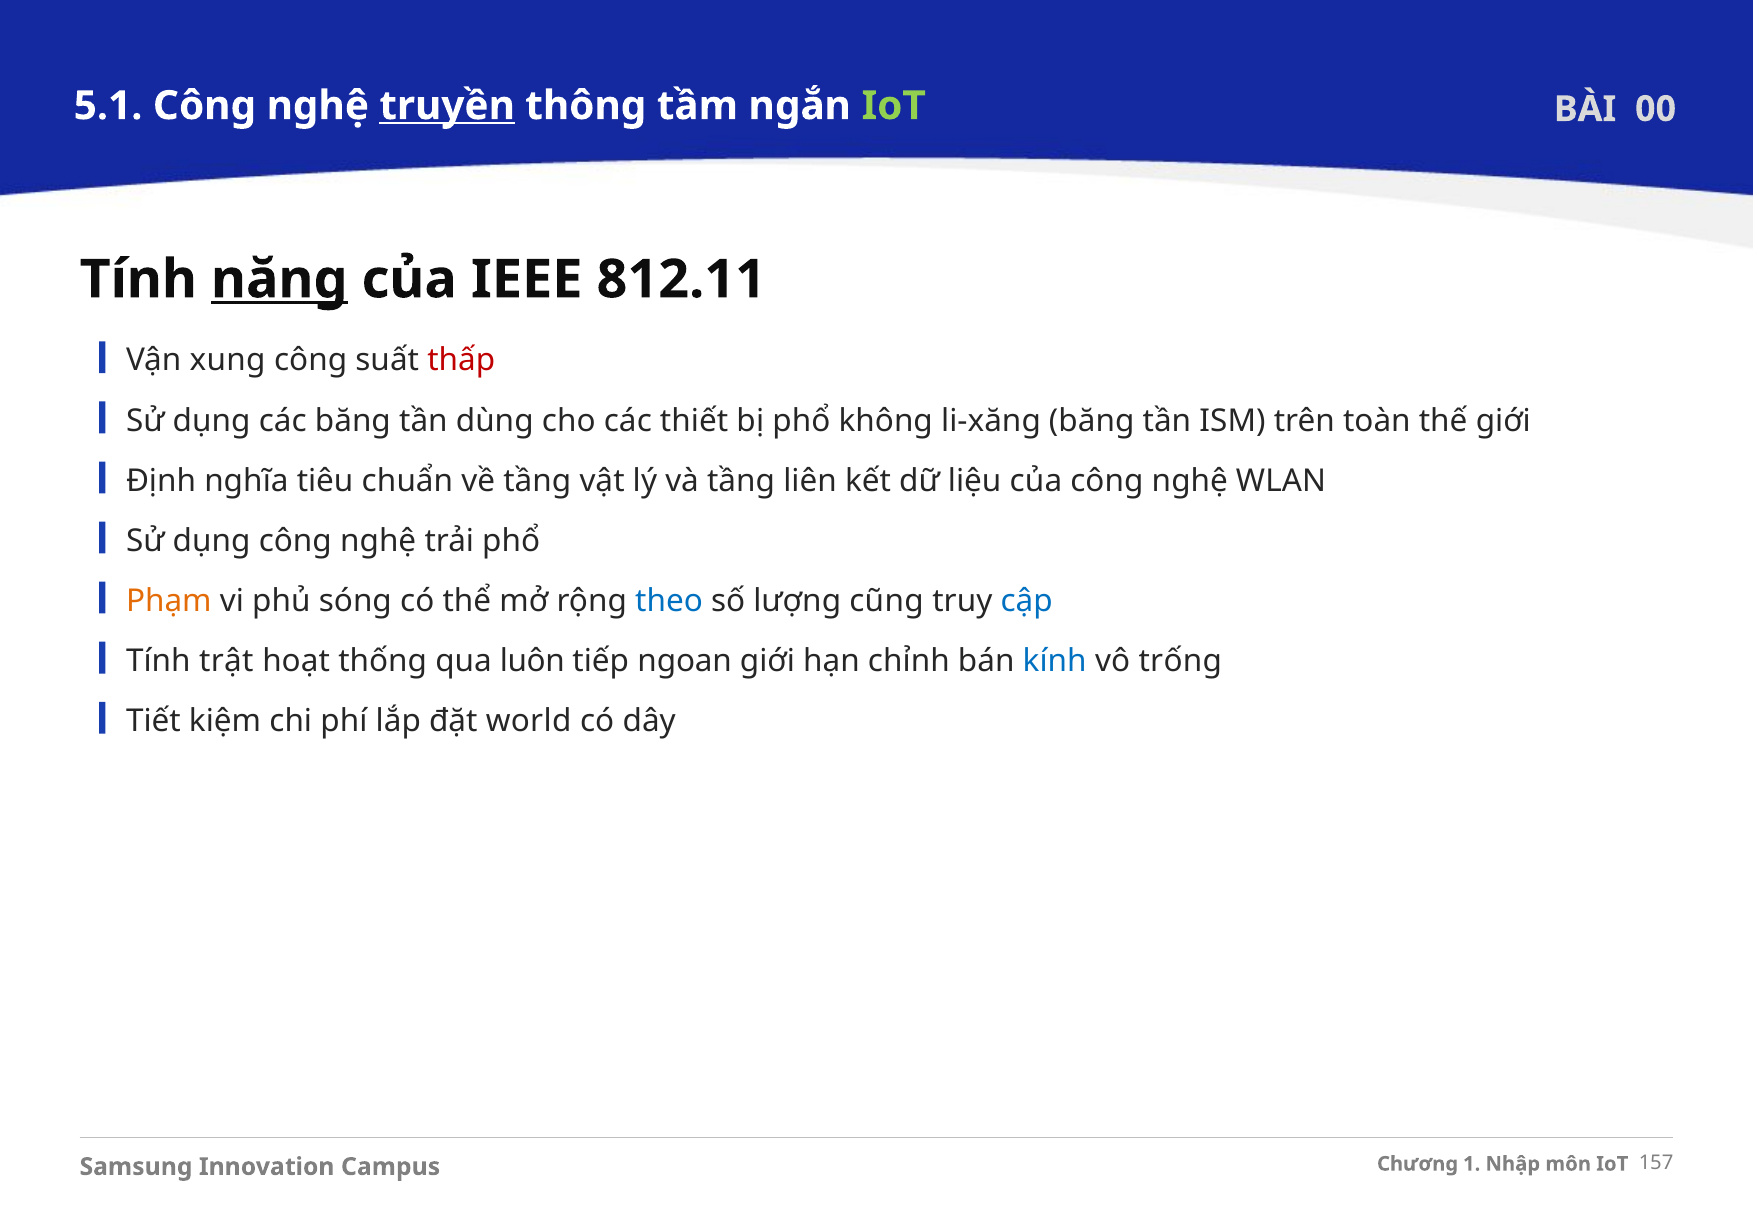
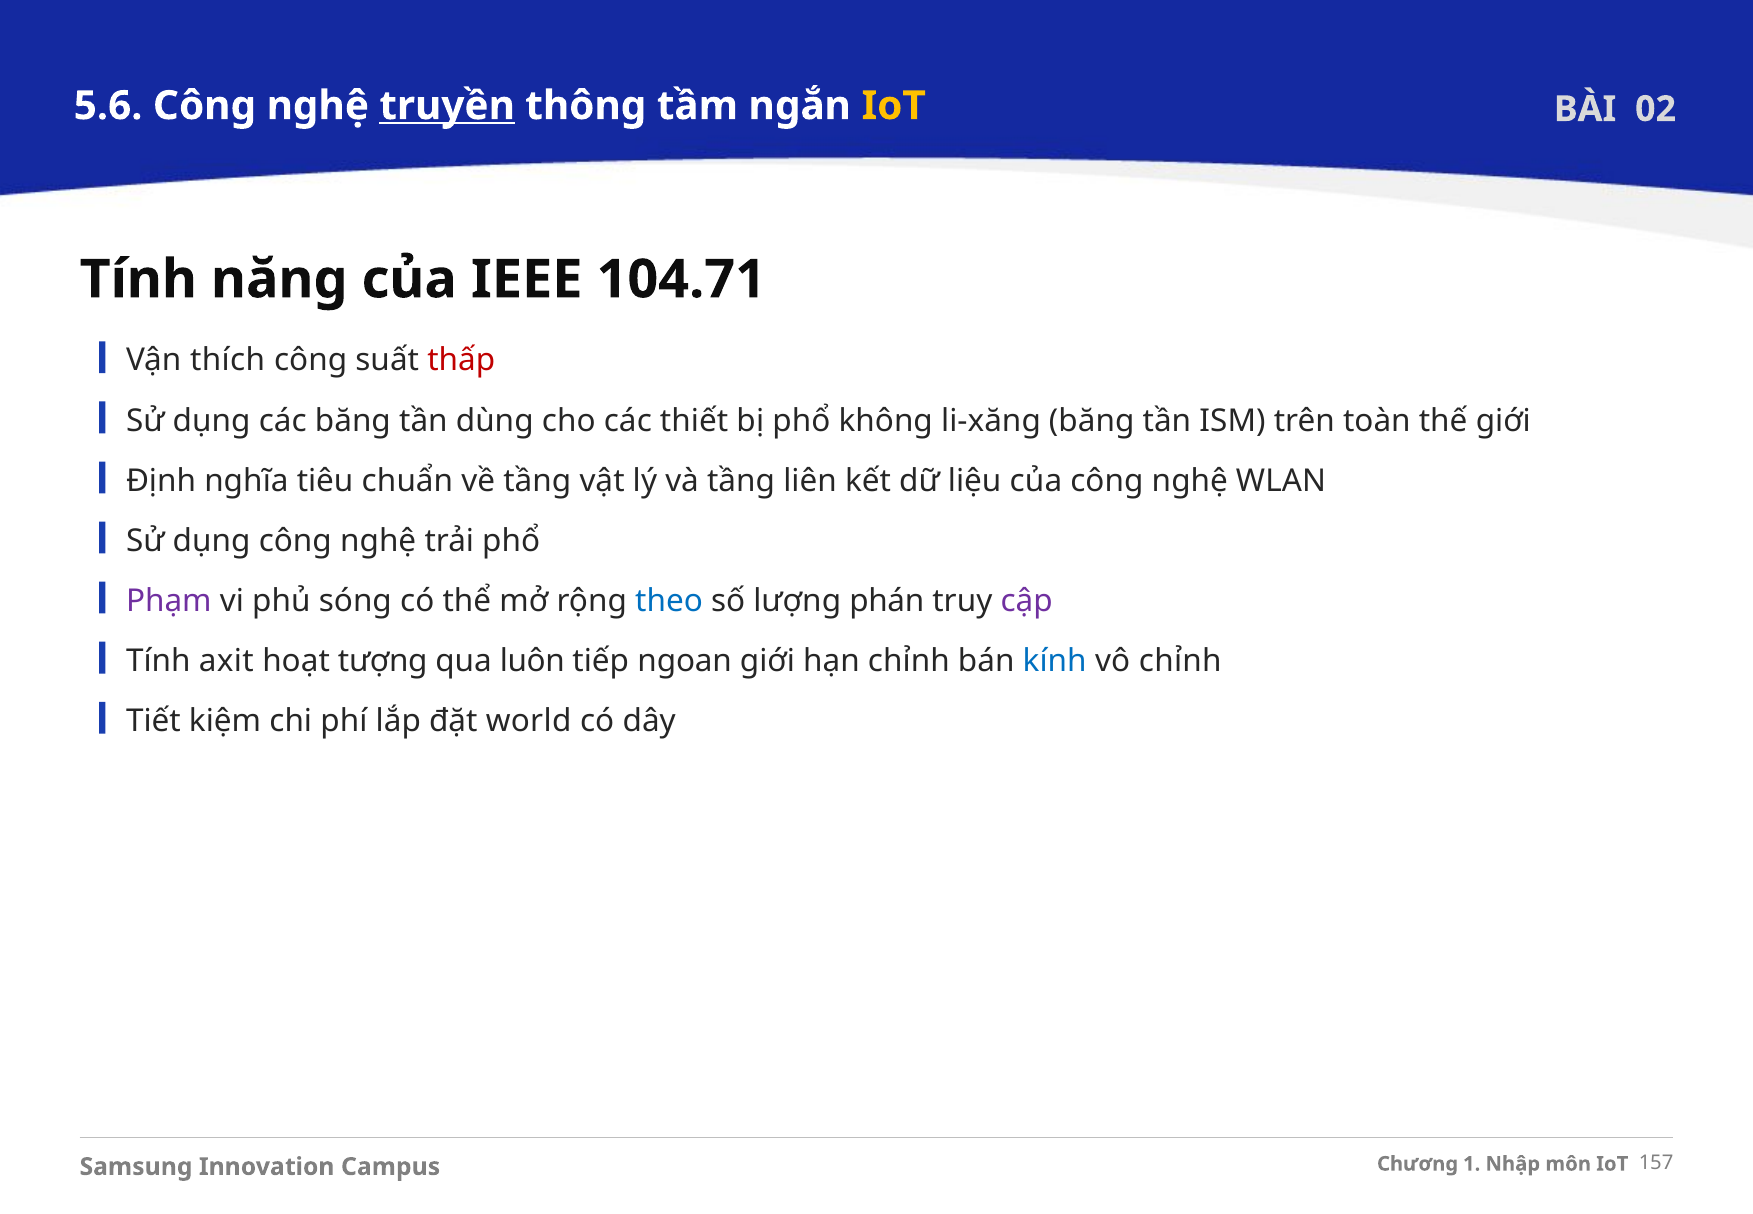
5.1: 5.1 -> 5.6
IoT at (894, 106) colour: light green -> yellow
00: 00 -> 02
năng underline: present -> none
812.11: 812.11 -> 104.71
xung: xung -> thích
Phạm colour: orange -> purple
cũng: cũng -> phán
cập colour: blue -> purple
trật: trật -> axit
thống: thống -> tượng
vô trống: trống -> chỉnh
